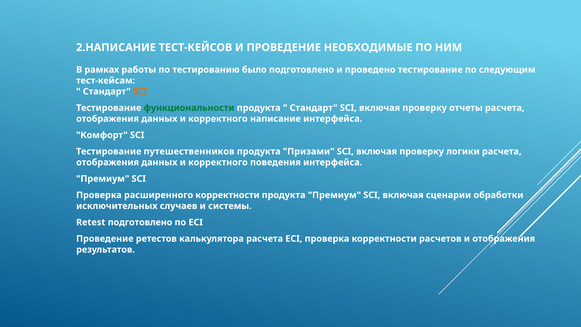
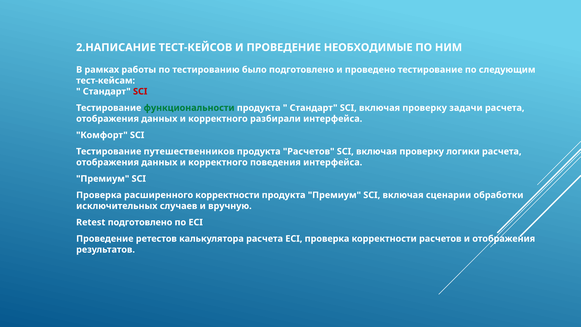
SCI at (140, 91) colour: orange -> red
отчеты: отчеты -> задачи
написание: написание -> разбирали
продукта Призами: Призами -> Расчетов
системы: системы -> вручную
